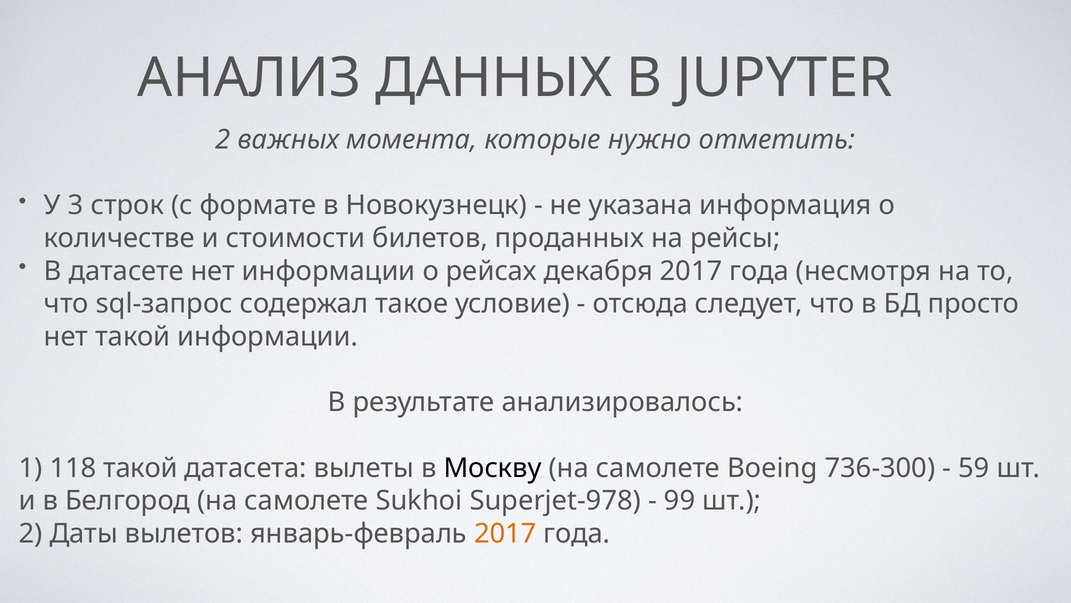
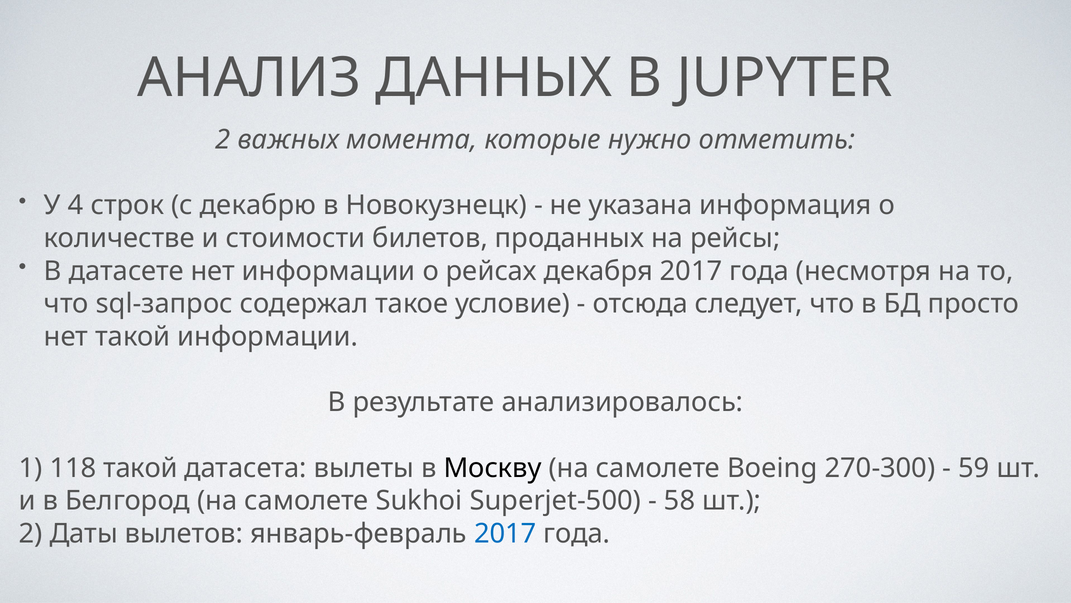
3: 3 -> 4
формате: формате -> декабрю
736-300: 736-300 -> 270-300
Superjet-978: Superjet-978 -> Superjet-500
99: 99 -> 58
2017 at (505, 533) colour: orange -> blue
